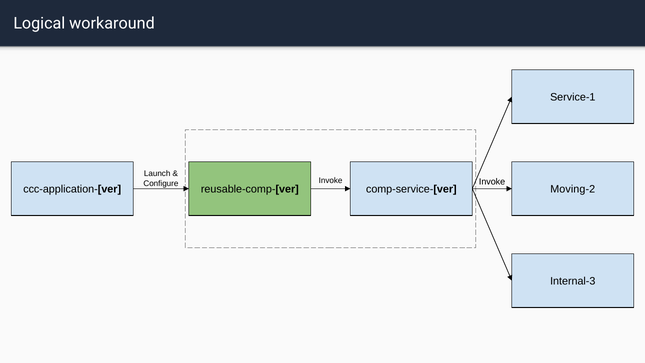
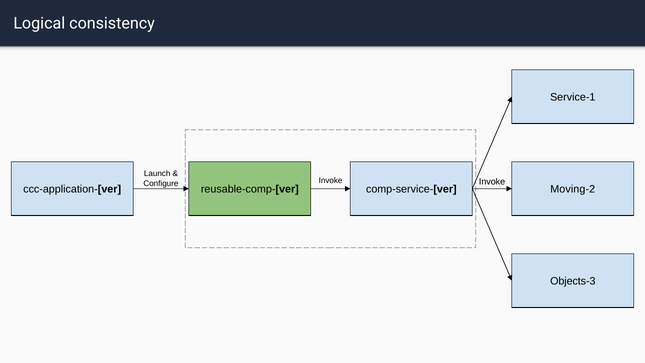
workaround: workaround -> consistency
Internal-3: Internal-3 -> Objects-3
